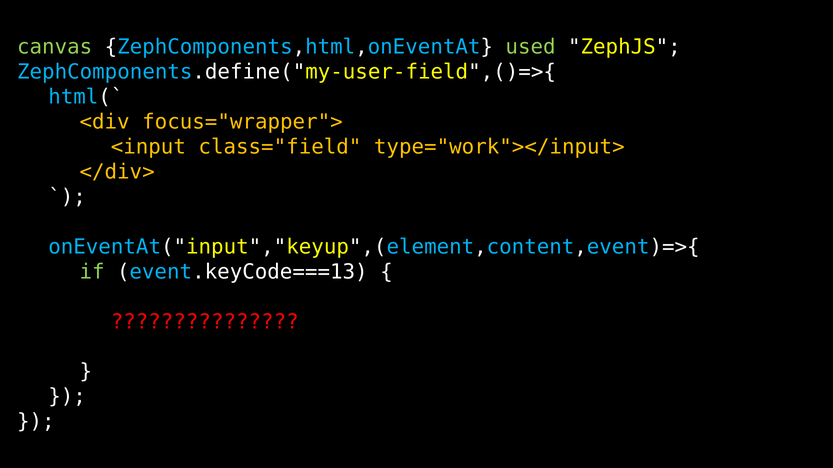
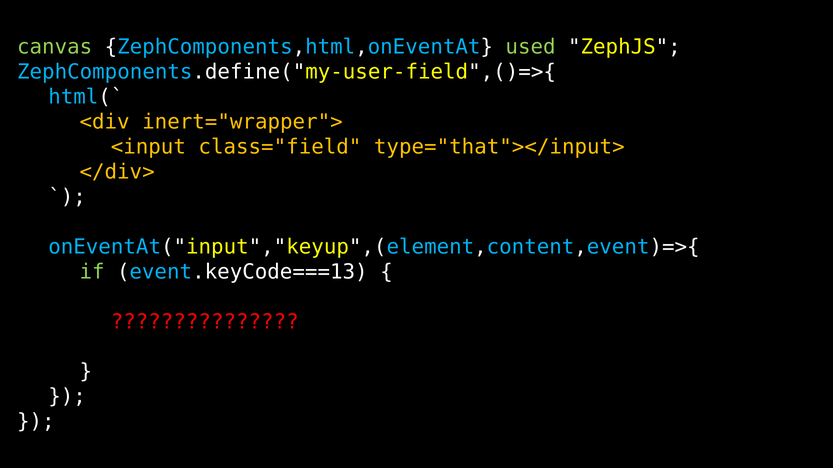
focus="wrapper">: focus="wrapper"> -> inert="wrapper">
type="work"></input>: type="work"></input> -> type="that"></input>
